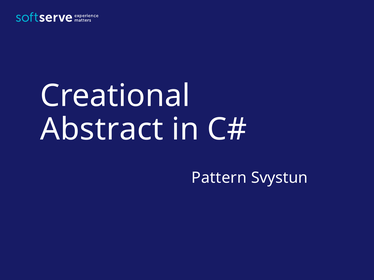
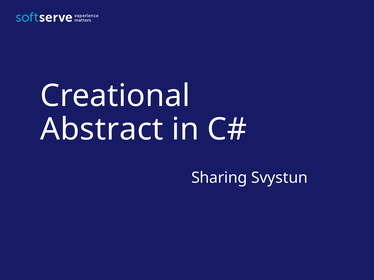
Pattern: Pattern -> Sharing
